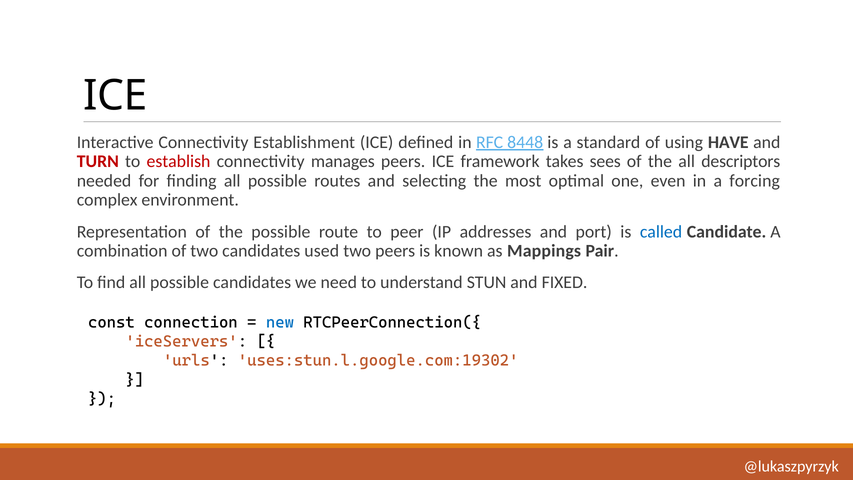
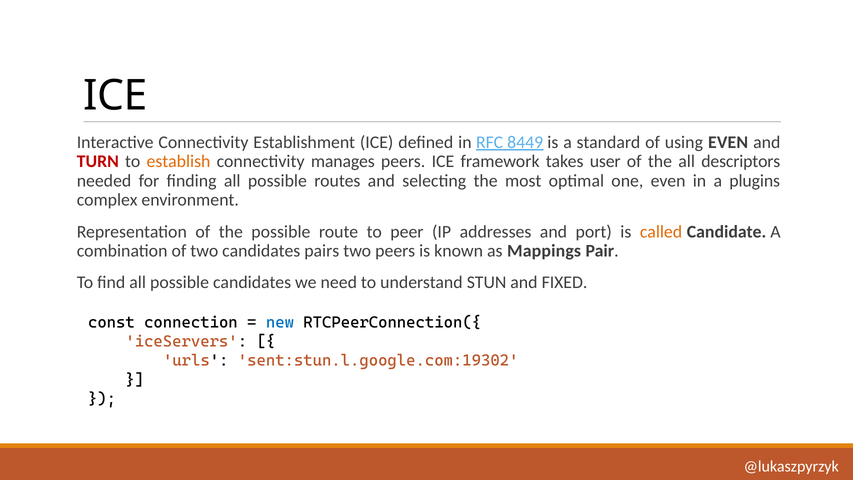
8448: 8448 -> 8449
using HAVE: HAVE -> EVEN
establish colour: red -> orange
sees: sees -> user
forcing: forcing -> plugins
called colour: blue -> orange
used: used -> pairs
uses:stun.l.google.com:19302: uses:stun.l.google.com:19302 -> sent:stun.l.google.com:19302
